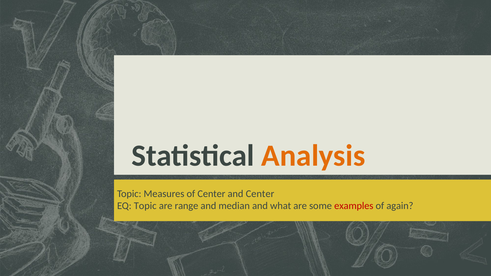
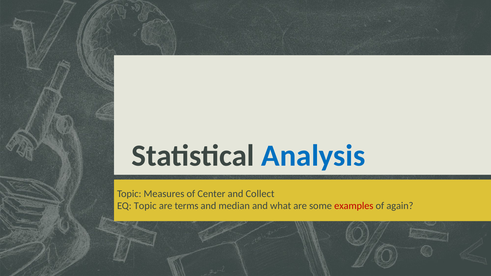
Analysis colour: orange -> blue
and Center: Center -> Collect
range: range -> terms
